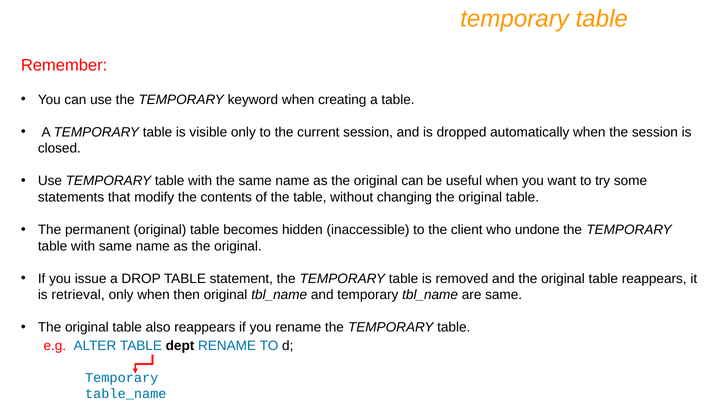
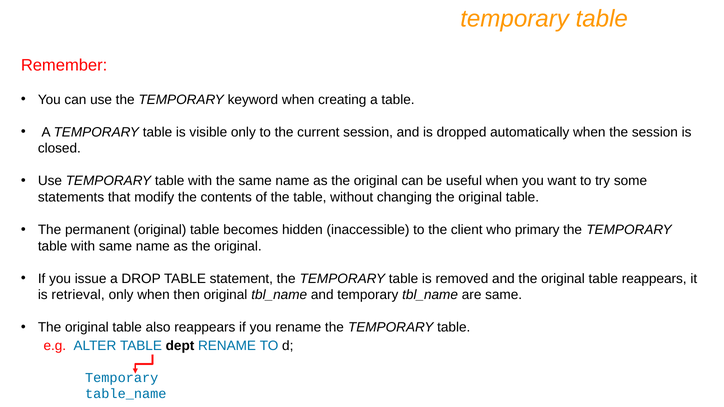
undone: undone -> primary
